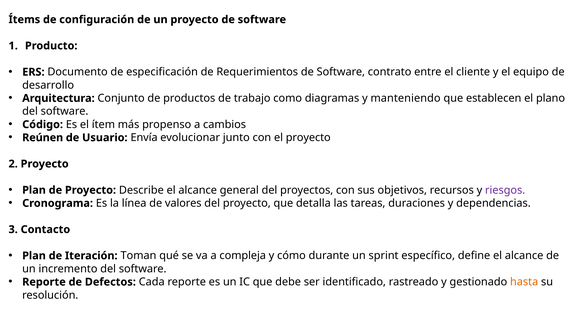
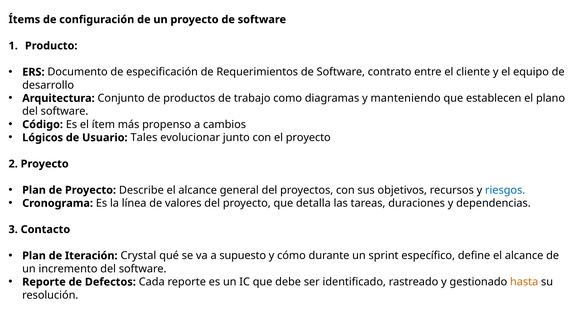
Reúnen: Reúnen -> Lógicos
Envía: Envía -> Tales
riesgos colour: purple -> blue
Toman: Toman -> Crystal
compleja: compleja -> supuesto
